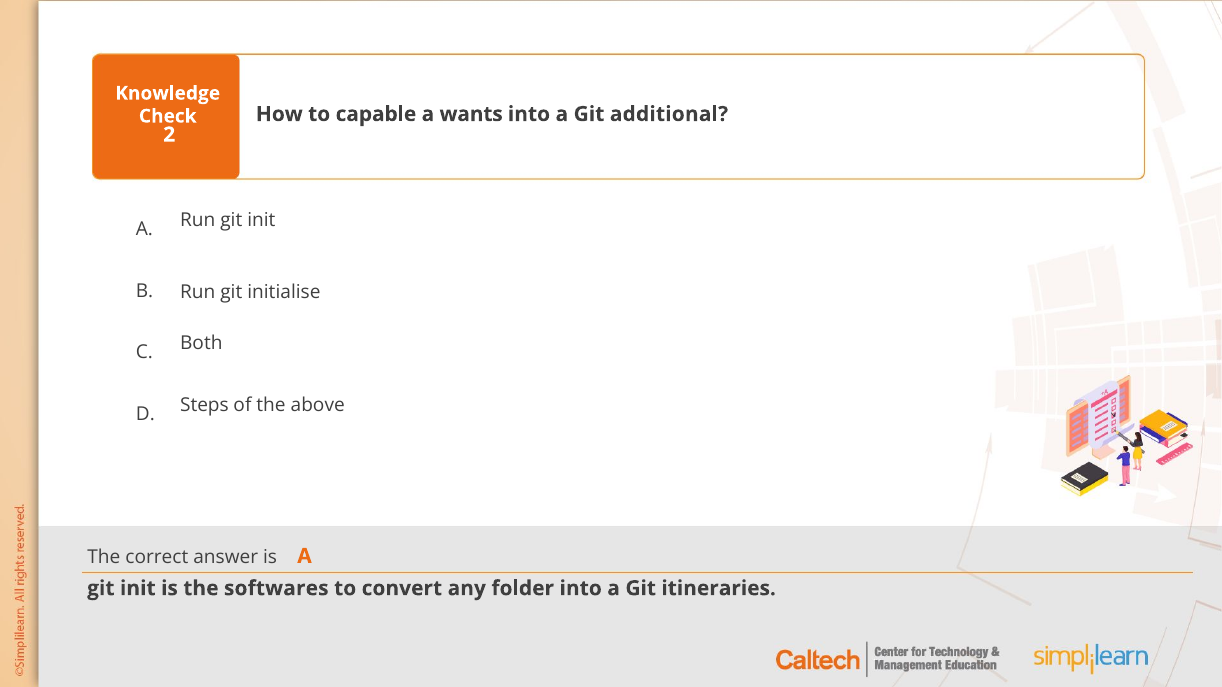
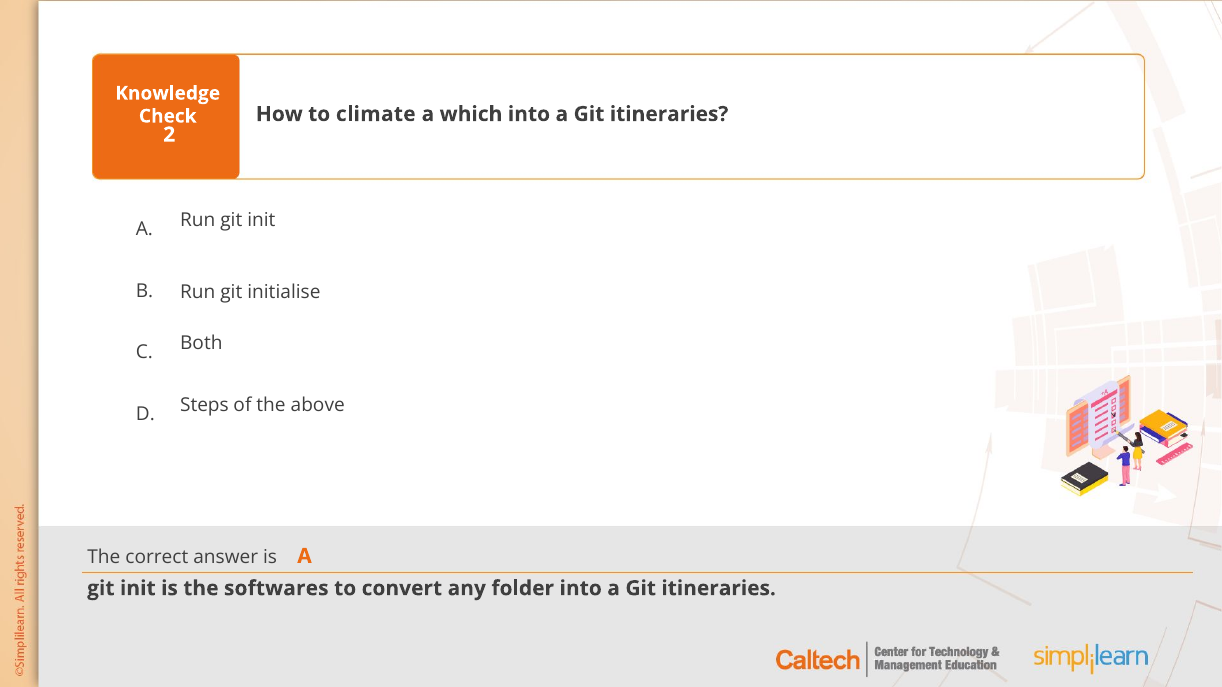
capable: capable -> climate
wants: wants -> which
additional at (669, 114): additional -> itineraries
